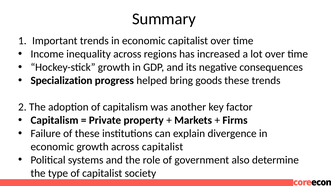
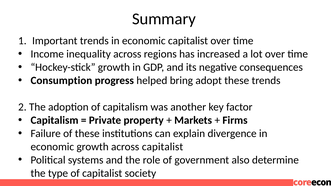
Specialization: Specialization -> Consumption
goods: goods -> adopt
